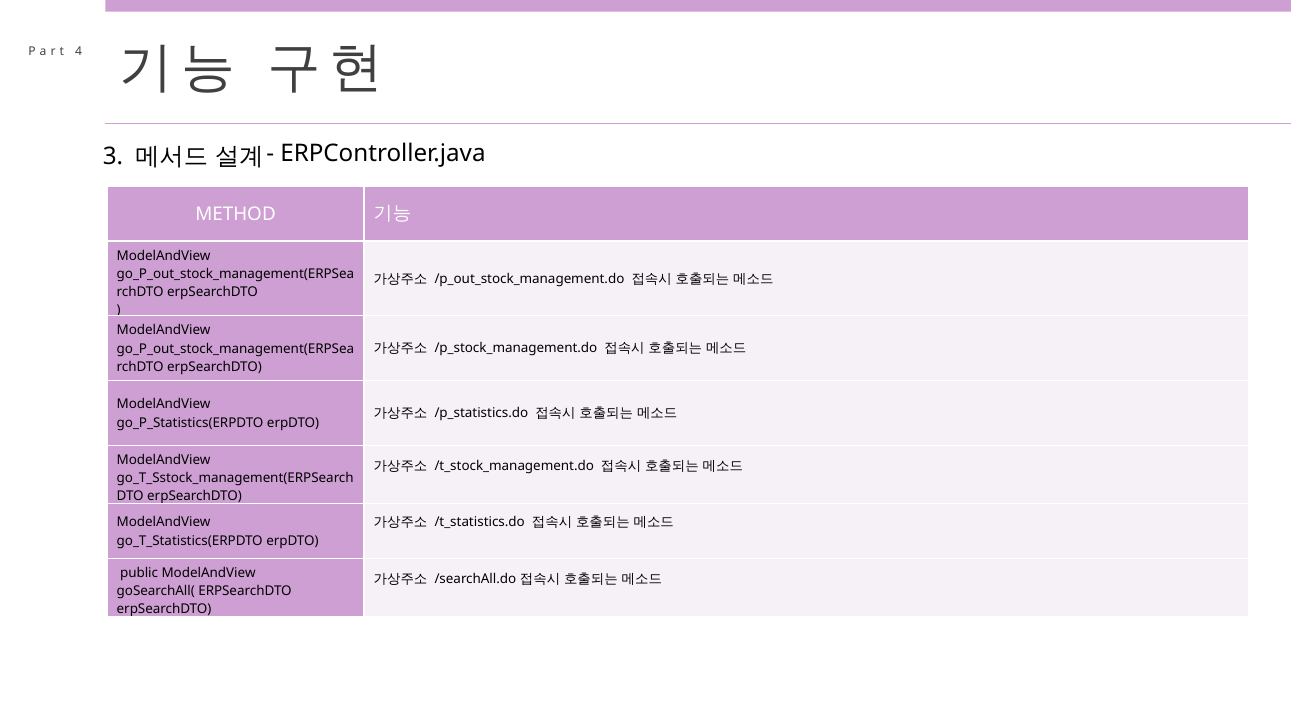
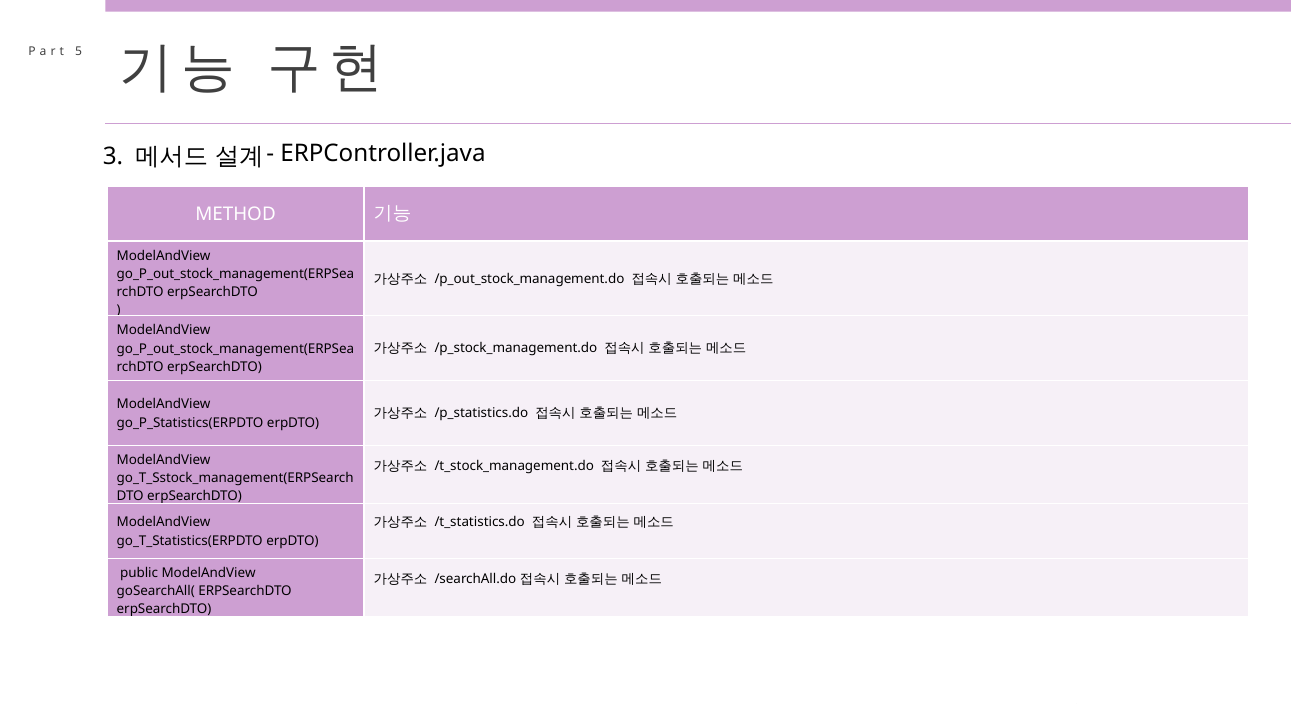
4: 4 -> 5
